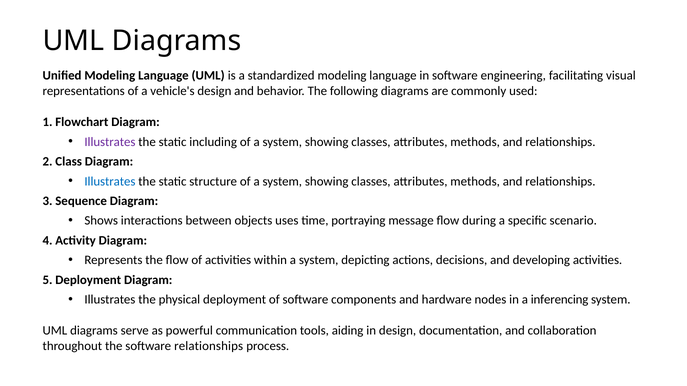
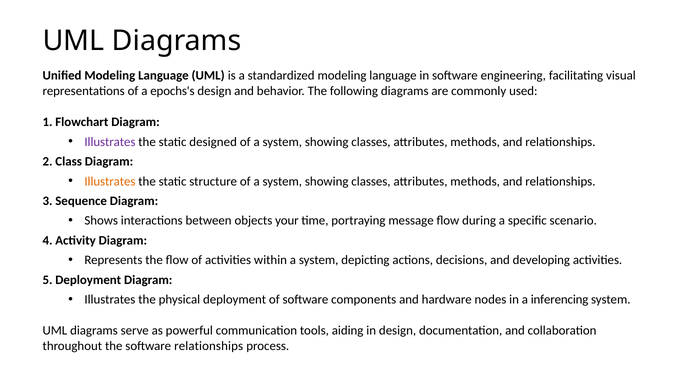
vehicle's: vehicle's -> epochs's
including: including -> designed
Illustrates at (110, 181) colour: blue -> orange
uses: uses -> your
